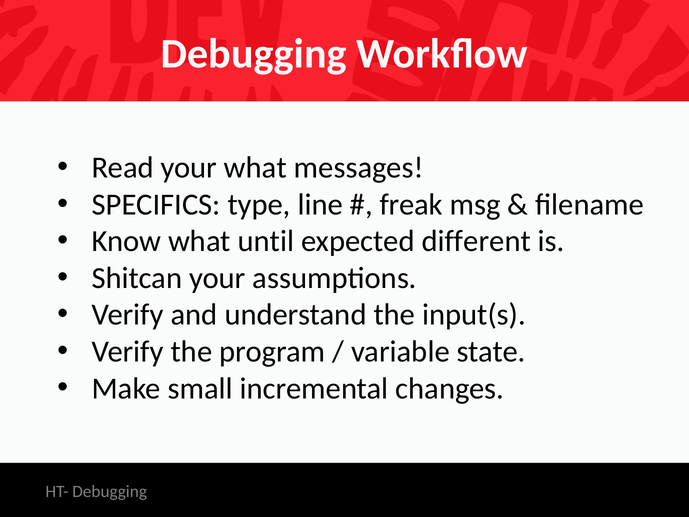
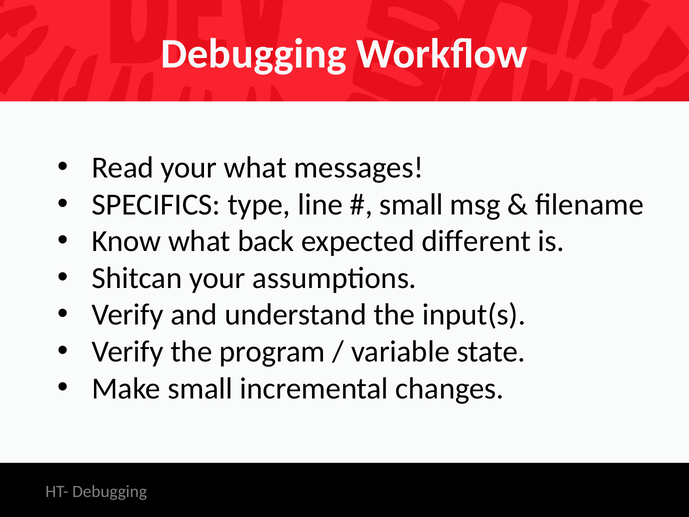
freak at (411, 204): freak -> small
until: until -> back
